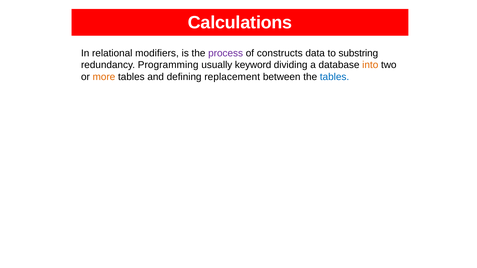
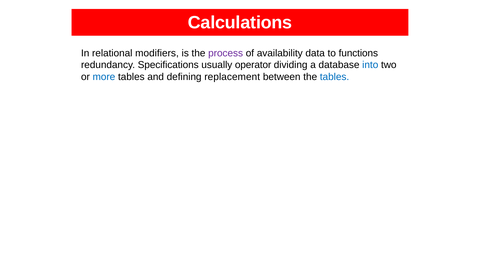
constructs: constructs -> availability
substring: substring -> functions
Programming: Programming -> Specifications
keyword: keyword -> operator
into colour: orange -> blue
more colour: orange -> blue
